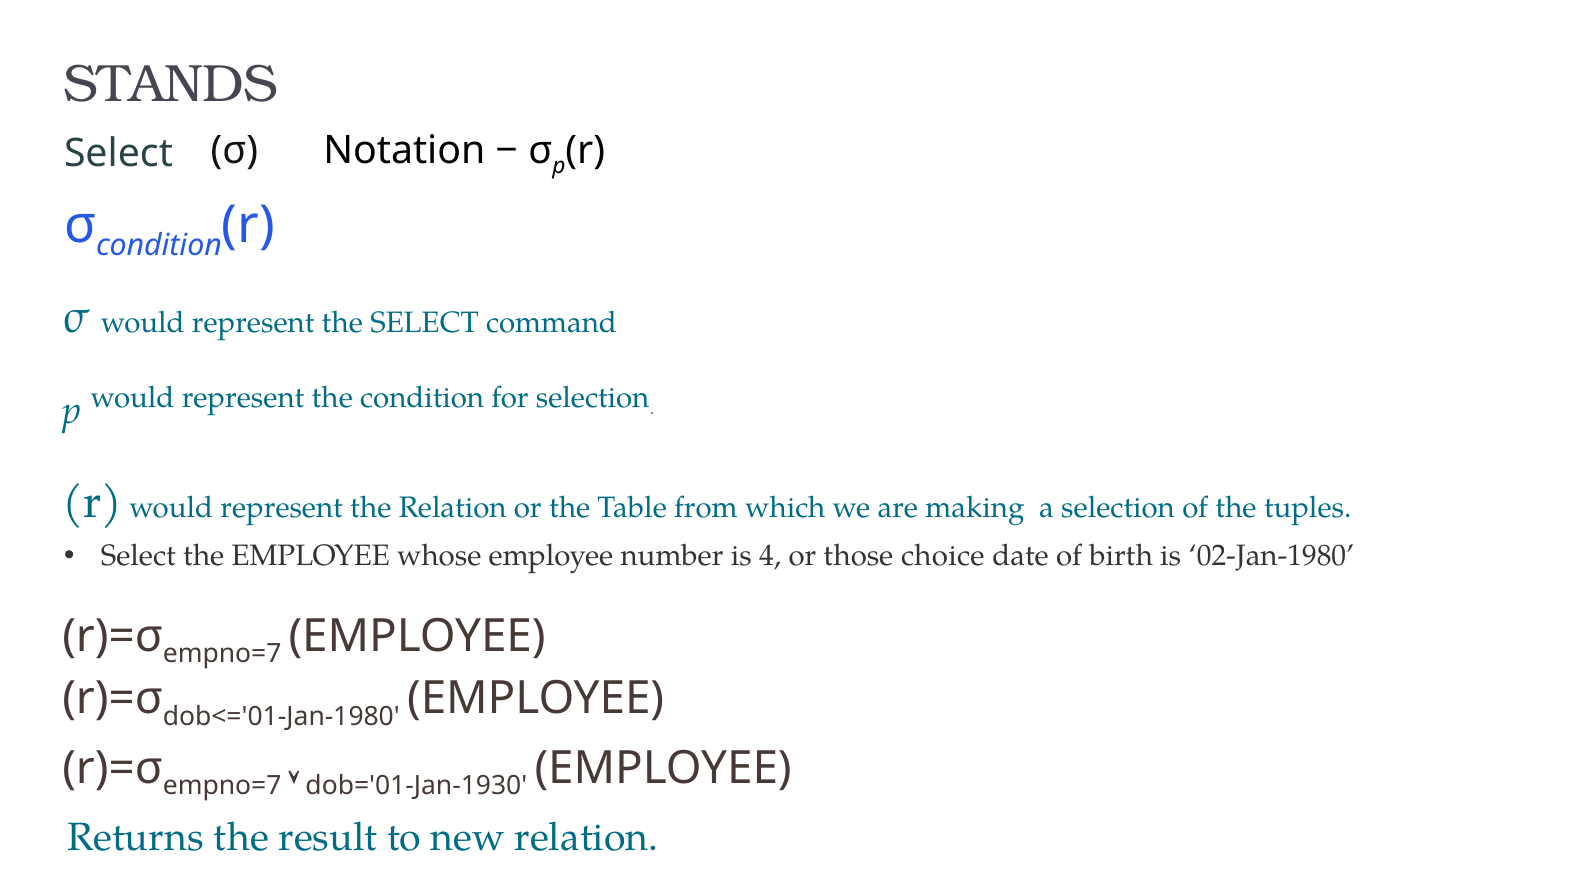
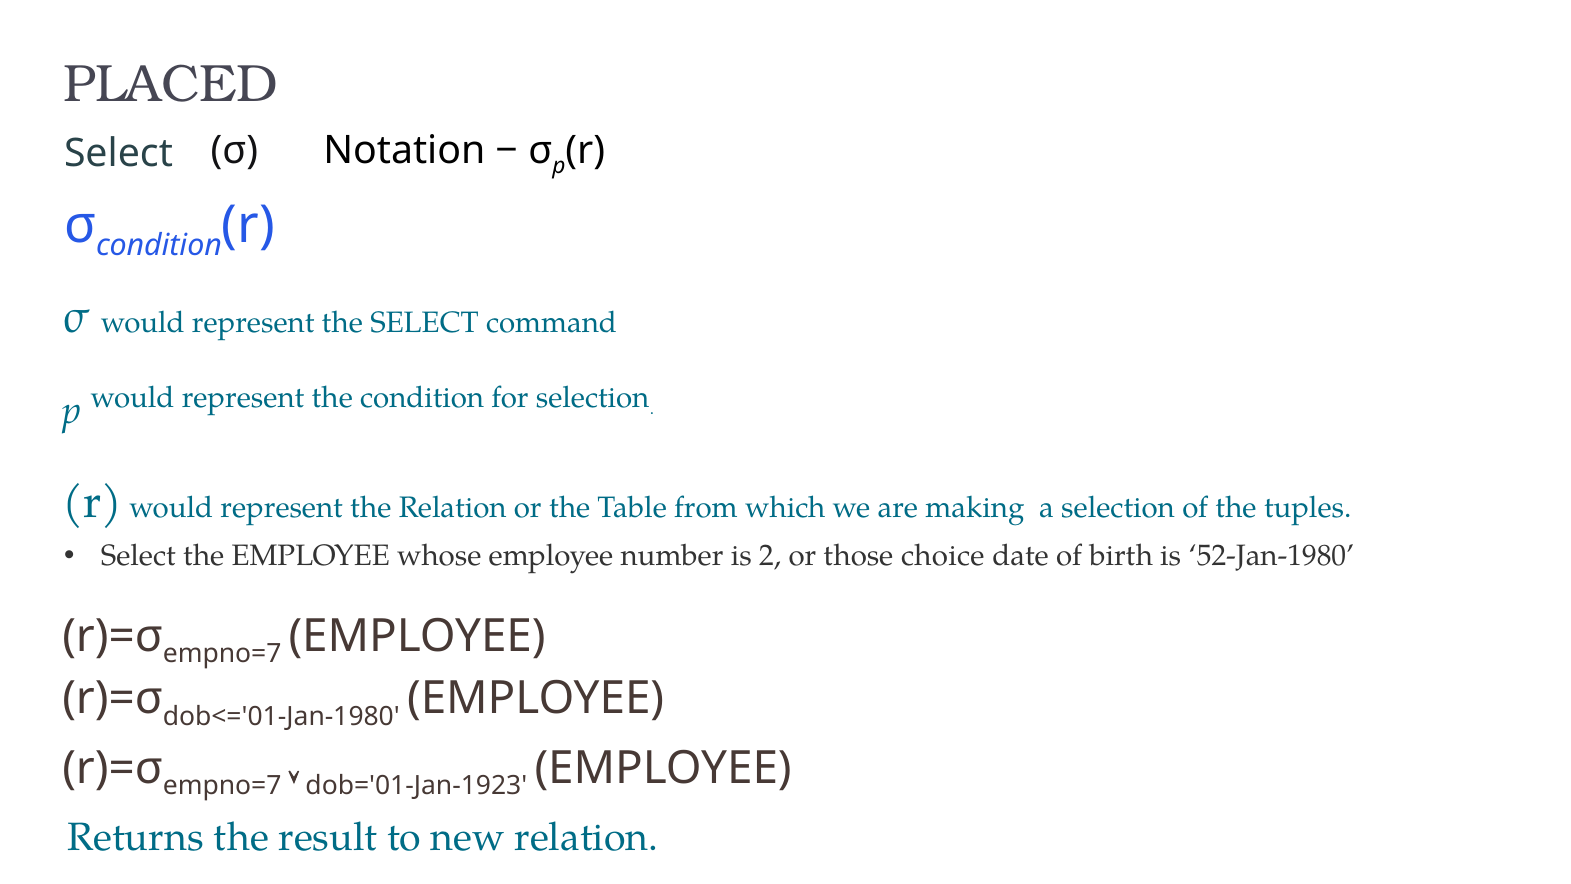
STANDS: STANDS -> PLACED
4: 4 -> 2
02-Jan-1980: 02-Jan-1980 -> 52-Jan-1980
dob='01-Jan-1930: dob='01-Jan-1930 -> dob='01-Jan-1923
